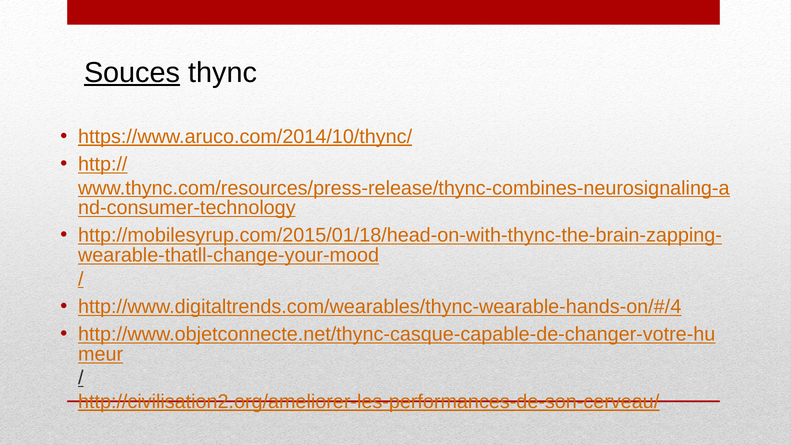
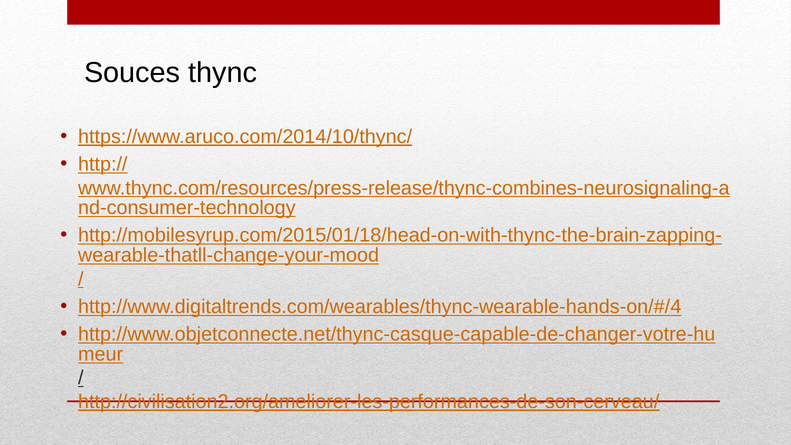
Souces underline: present -> none
